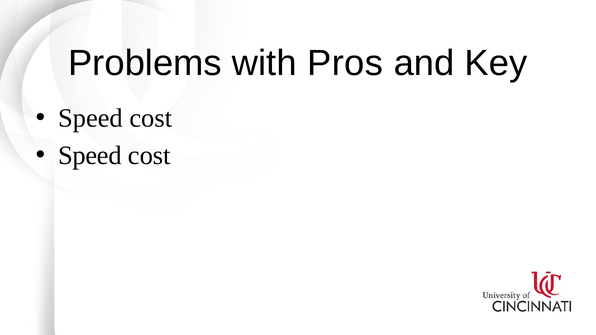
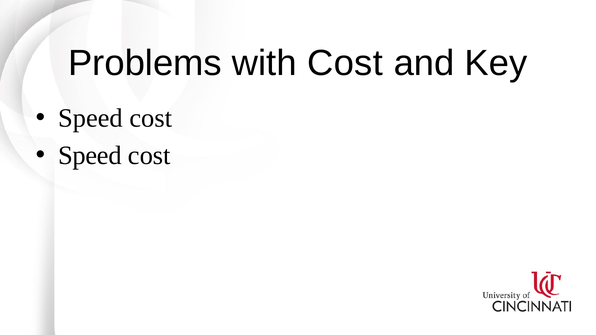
with Pros: Pros -> Cost
